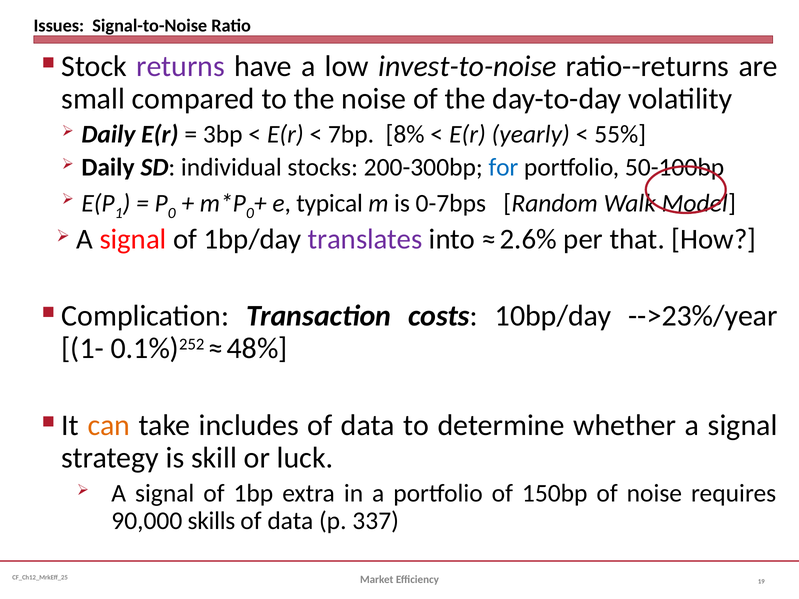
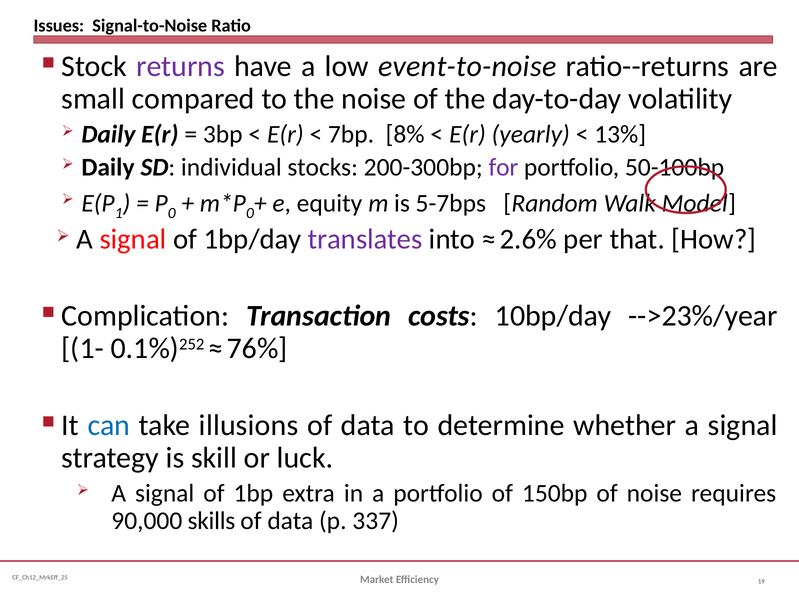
invest-to-noise: invest-to-noise -> event-to-noise
55%: 55% -> 13%
for colour: blue -> purple
typical: typical -> equity
0-7bps: 0-7bps -> 5-7bps
48%: 48% -> 76%
can colour: orange -> blue
includes: includes -> illusions
